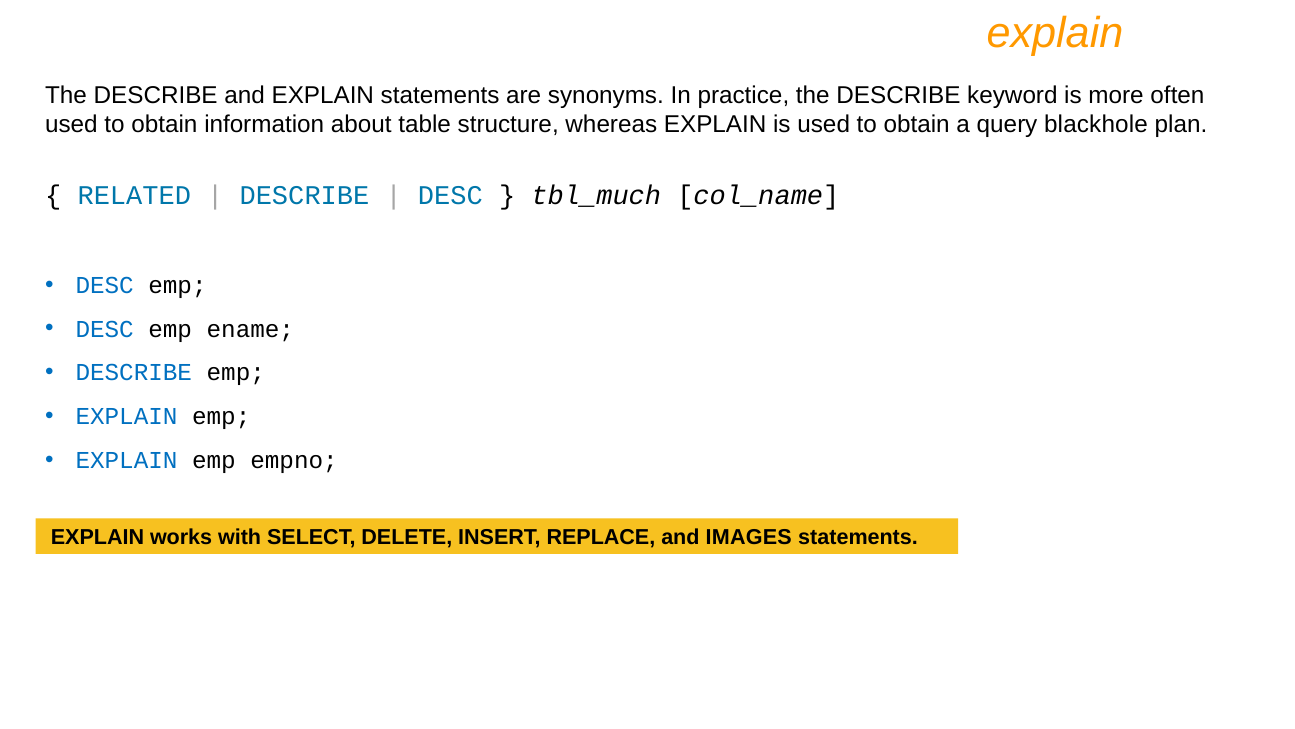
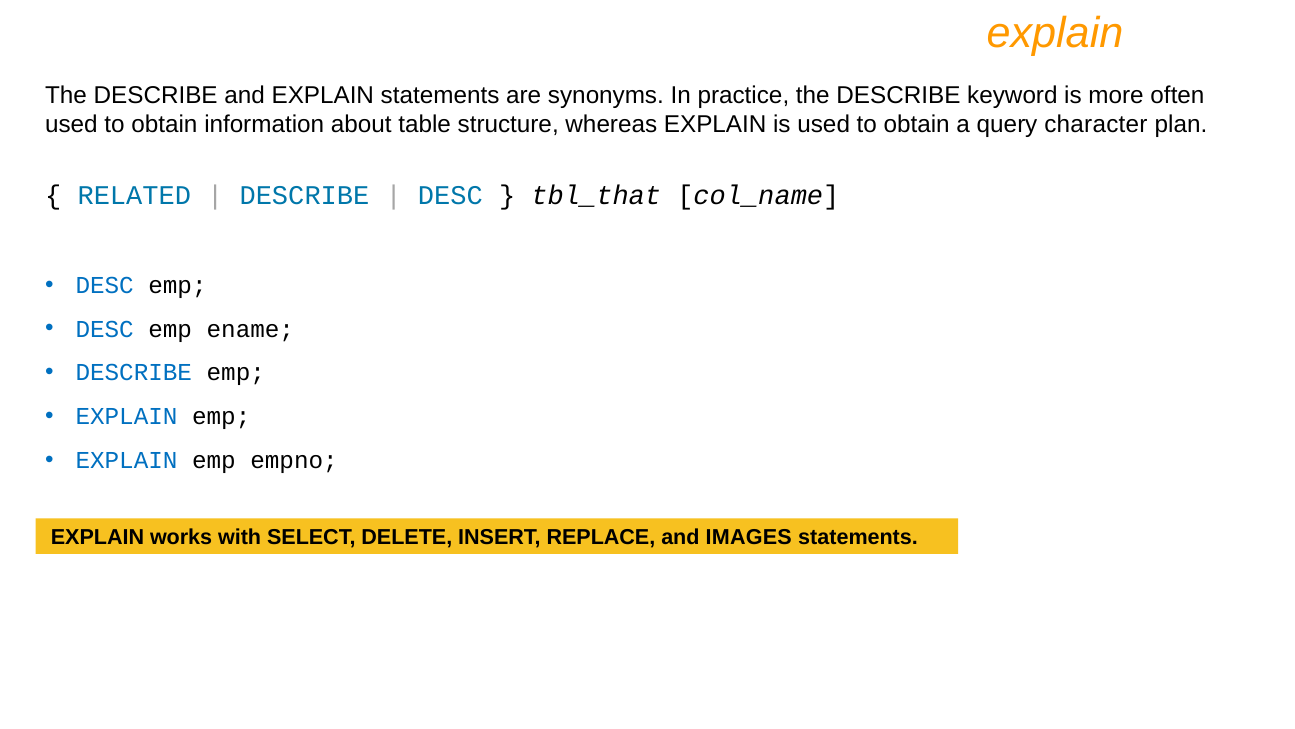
blackhole: blackhole -> character
tbl_much: tbl_much -> tbl_that
